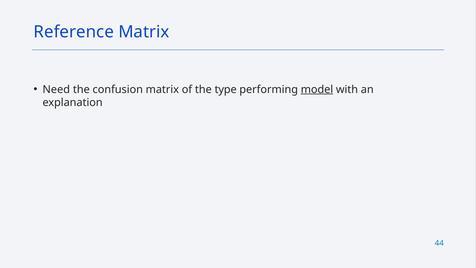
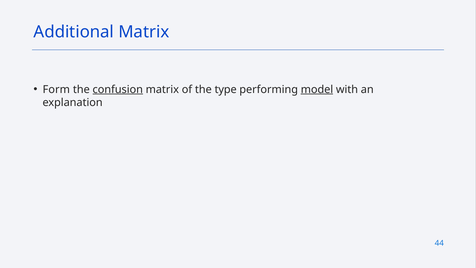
Reference: Reference -> Additional
Need: Need -> Form
confusion underline: none -> present
